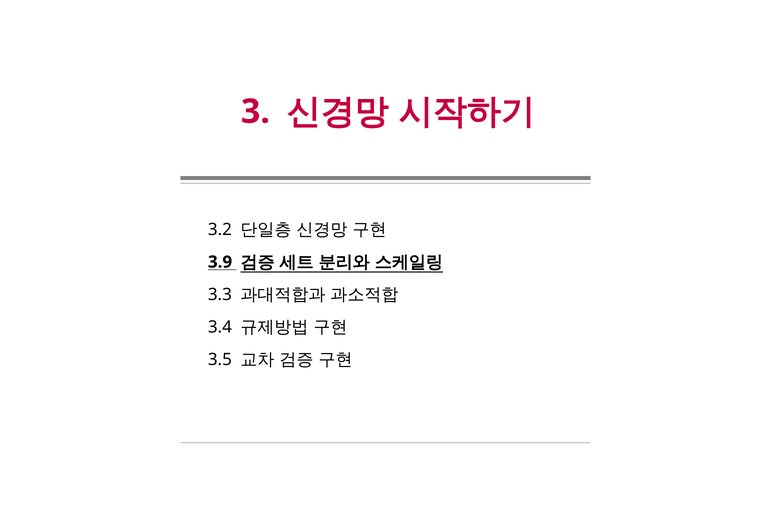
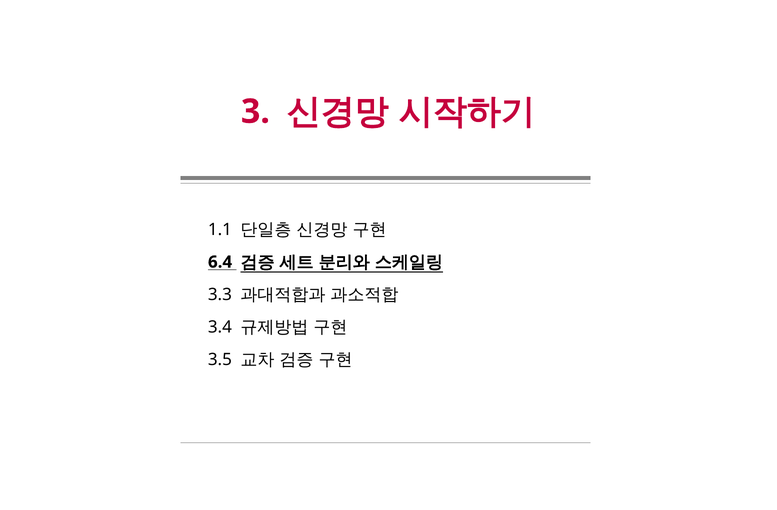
3.2: 3.2 -> 1.1
3.9: 3.9 -> 6.4
